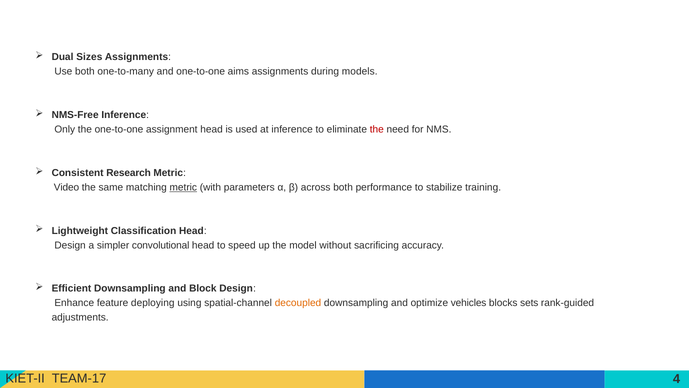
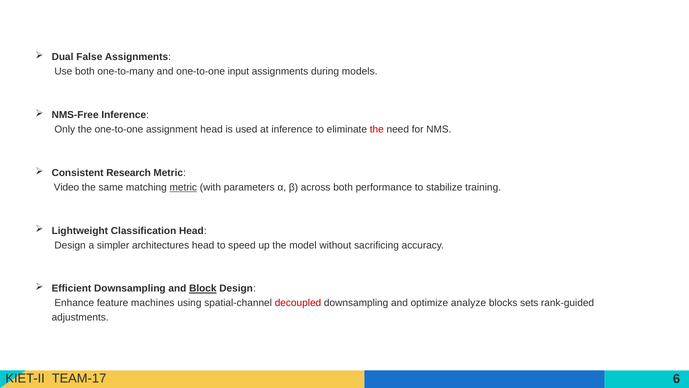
Sizes: Sizes -> False
aims: aims -> input
convolutional: convolutional -> architectures
Block underline: none -> present
deploying: deploying -> machines
decoupled colour: orange -> red
vehicles: vehicles -> analyze
4: 4 -> 6
